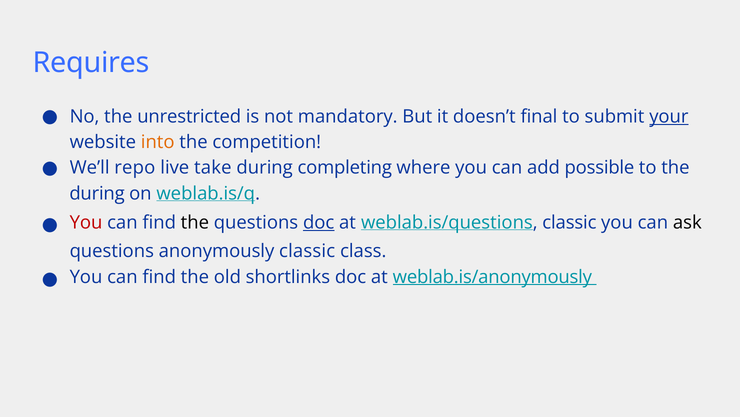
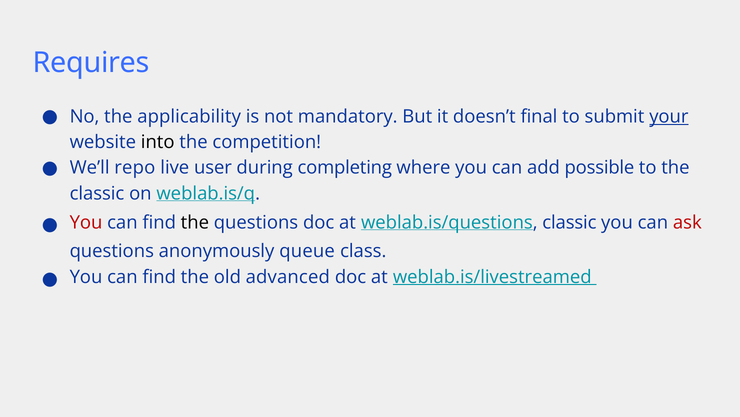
unrestricted: unrestricted -> applicability
into colour: orange -> black
take: take -> user
during at (97, 193): during -> classic
doc at (319, 222) underline: present -> none
ask colour: black -> red
anonymously classic: classic -> queue
shortlinks: shortlinks -> advanced
weblab.is/anonymously: weblab.is/anonymously -> weblab.is/livestreamed
